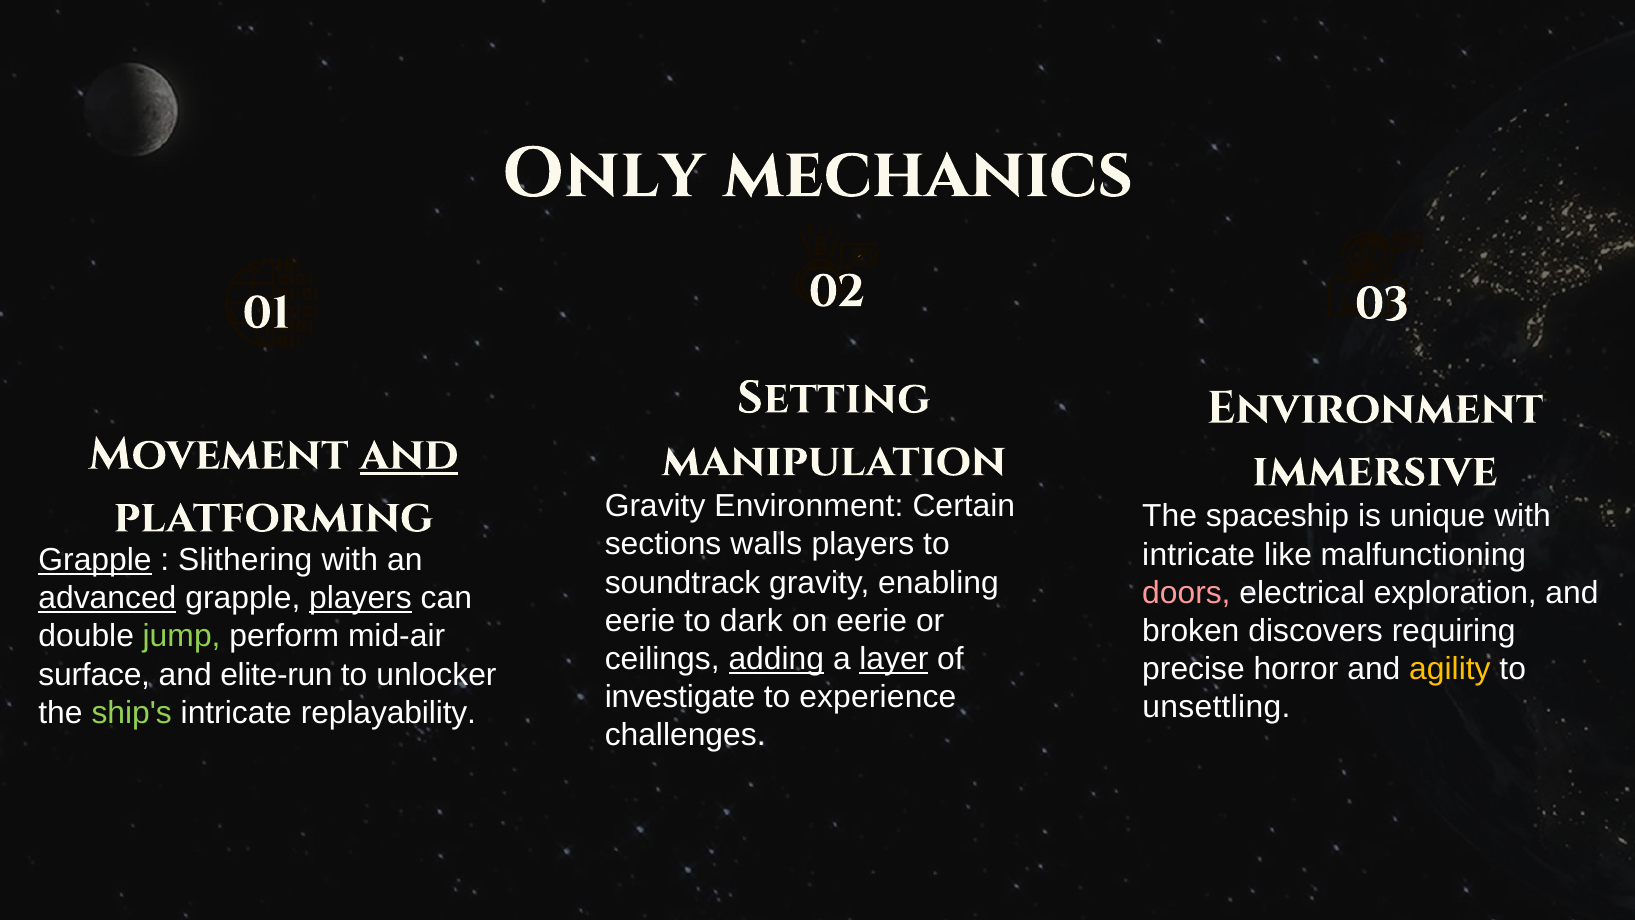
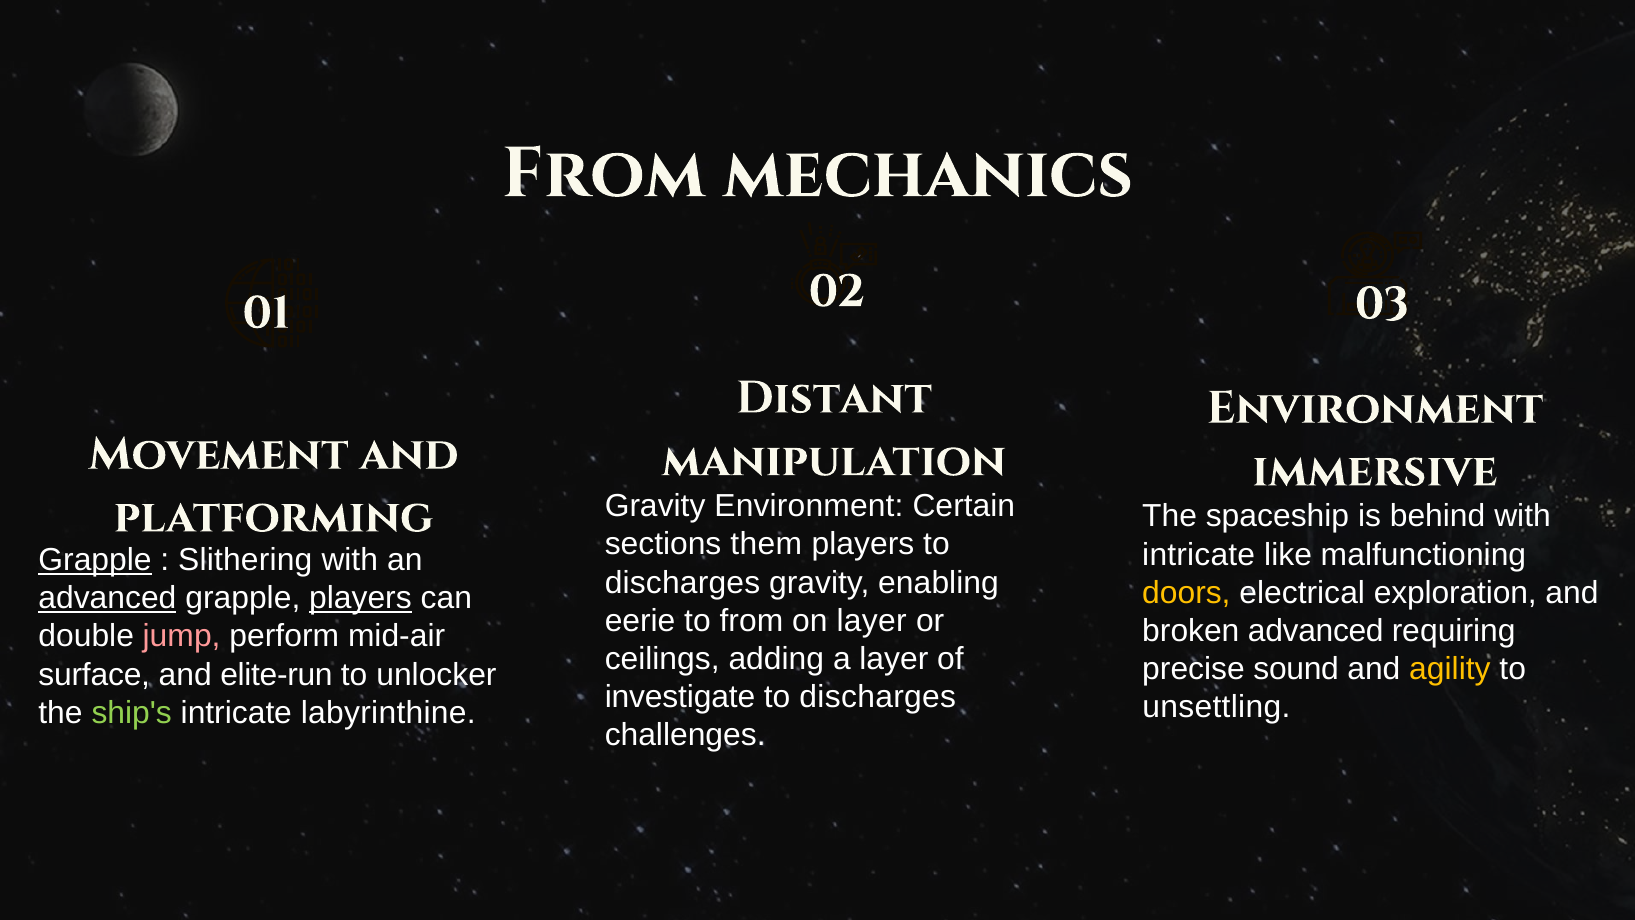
Only at (603, 173): Only -> From
Setting: Setting -> Distant
and at (409, 453) underline: present -> none
unique: unique -> behind
walls: walls -> them
soundtrack at (683, 582): soundtrack -> discharges
doors colour: pink -> yellow
to dark: dark -> from
on eerie: eerie -> layer
broken discovers: discovers -> advanced
jump colour: light green -> pink
adding underline: present -> none
layer at (894, 659) underline: present -> none
horror: horror -> sound
experience at (878, 697): experience -> discharges
replayability: replayability -> labyrinthine
